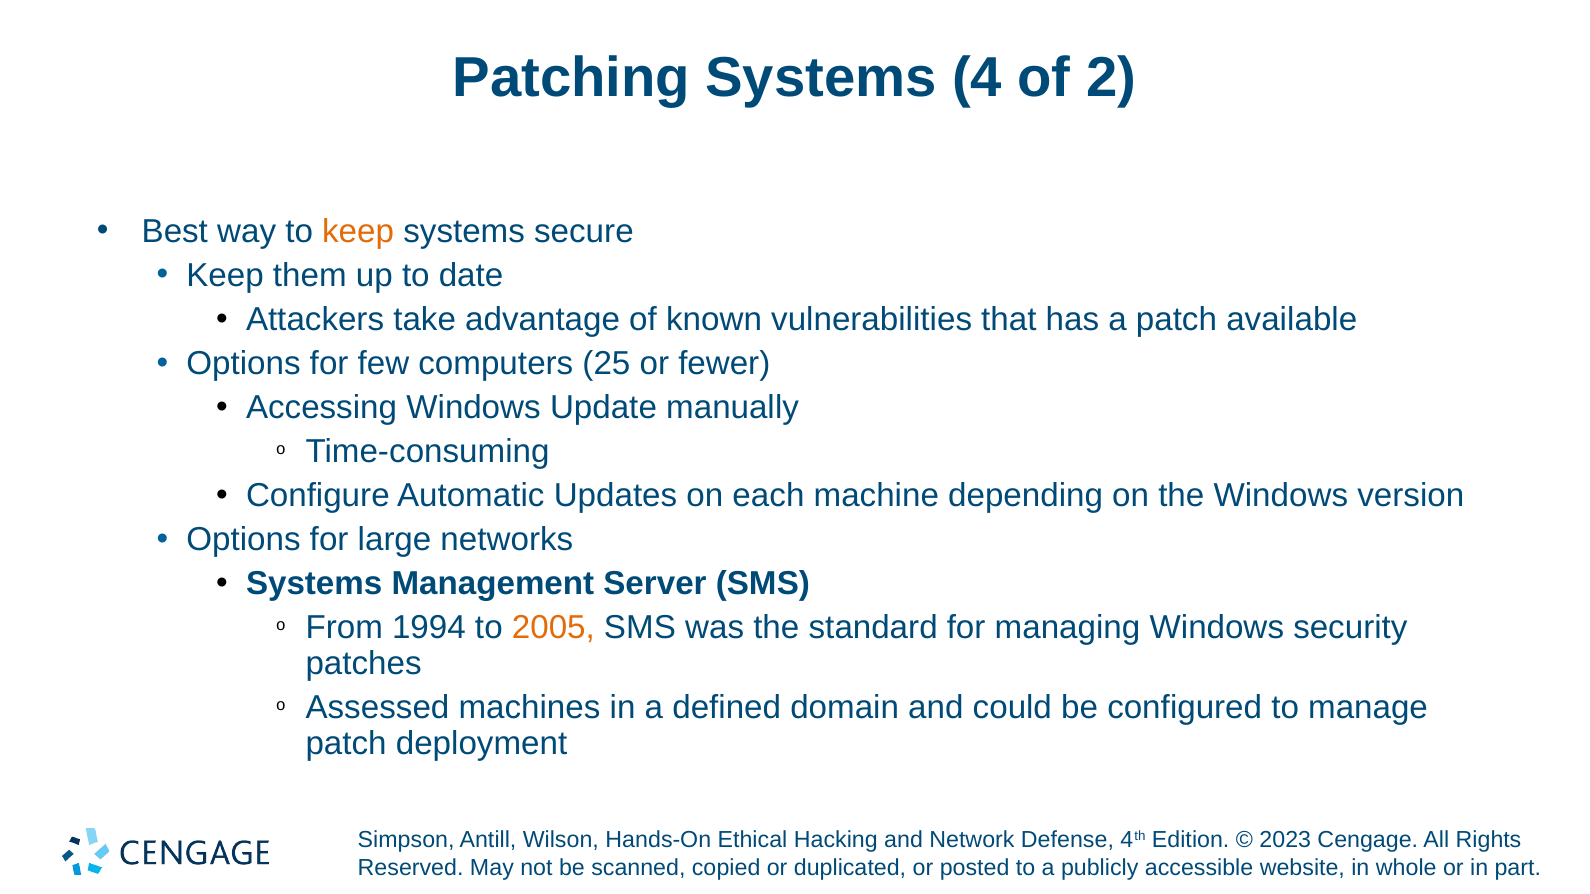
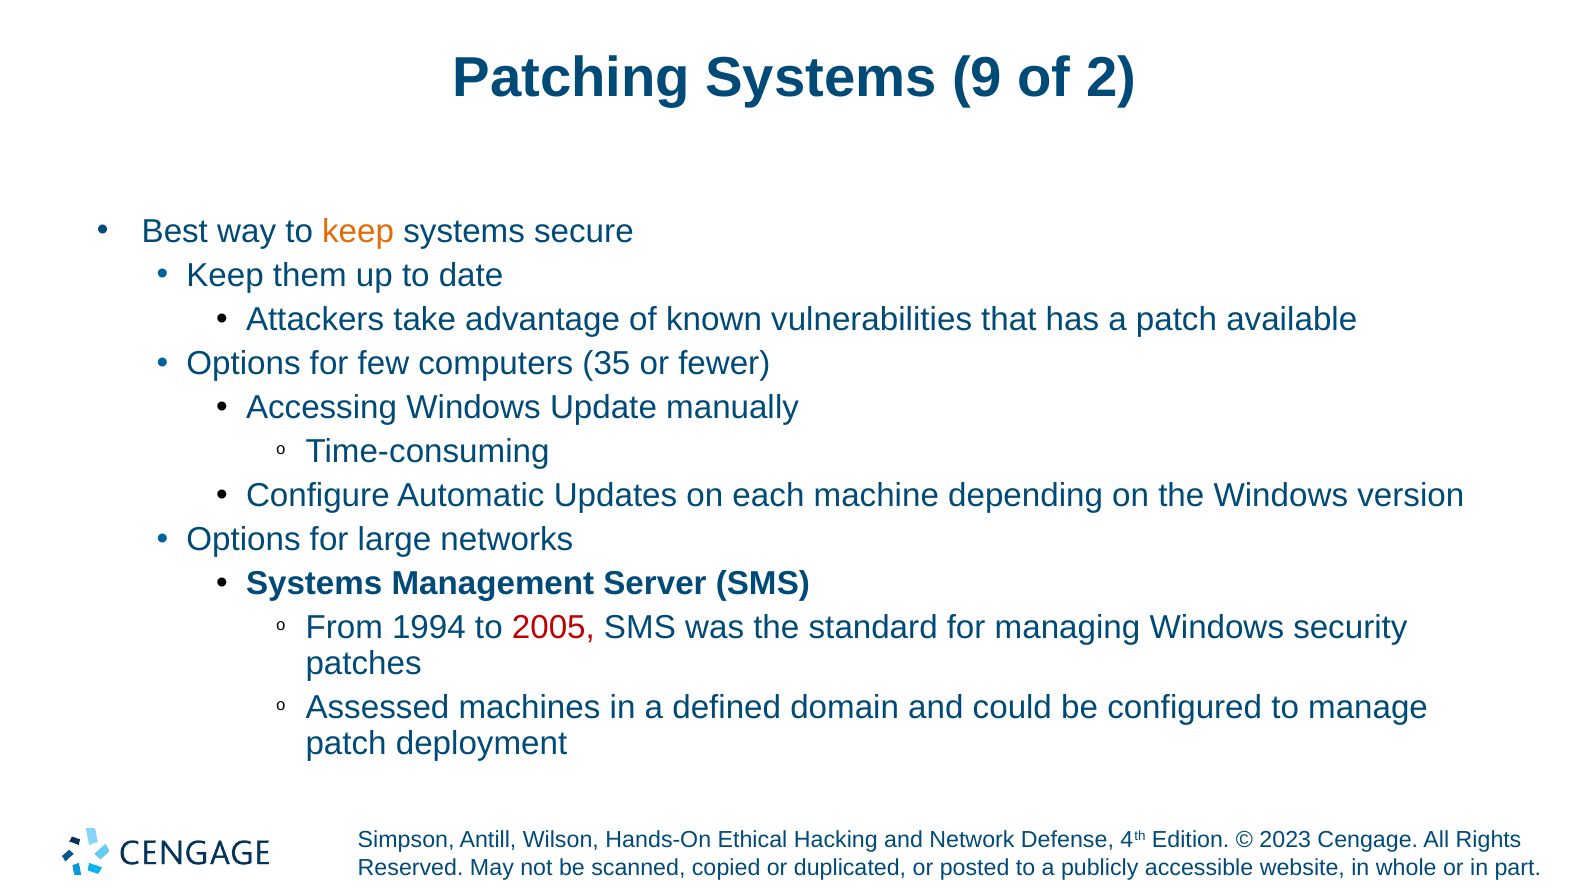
4: 4 -> 9
25: 25 -> 35
2005 colour: orange -> red
